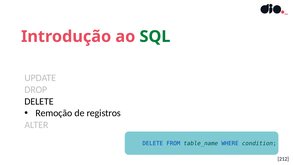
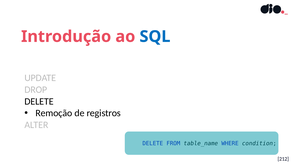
SQL colour: green -> blue
